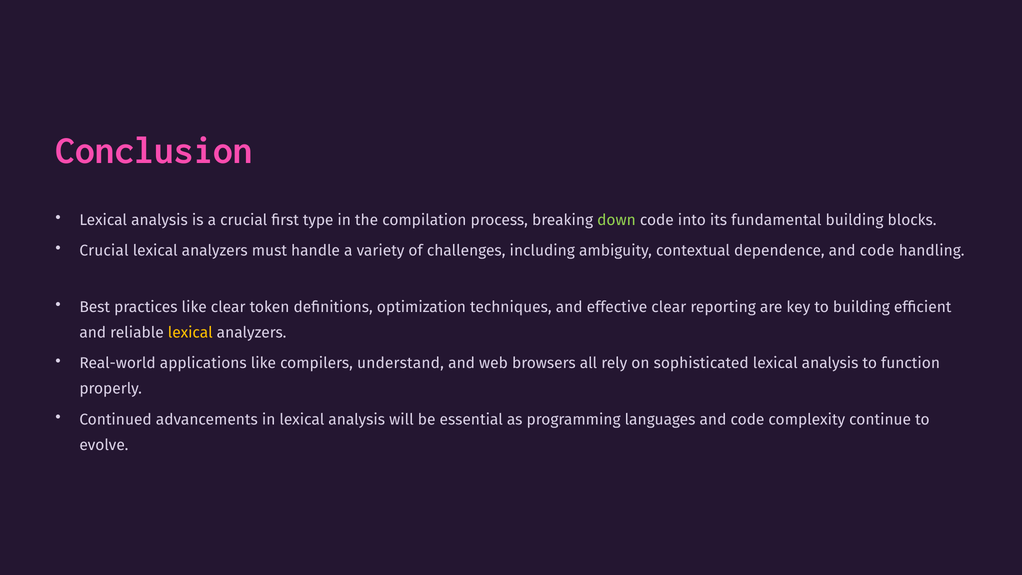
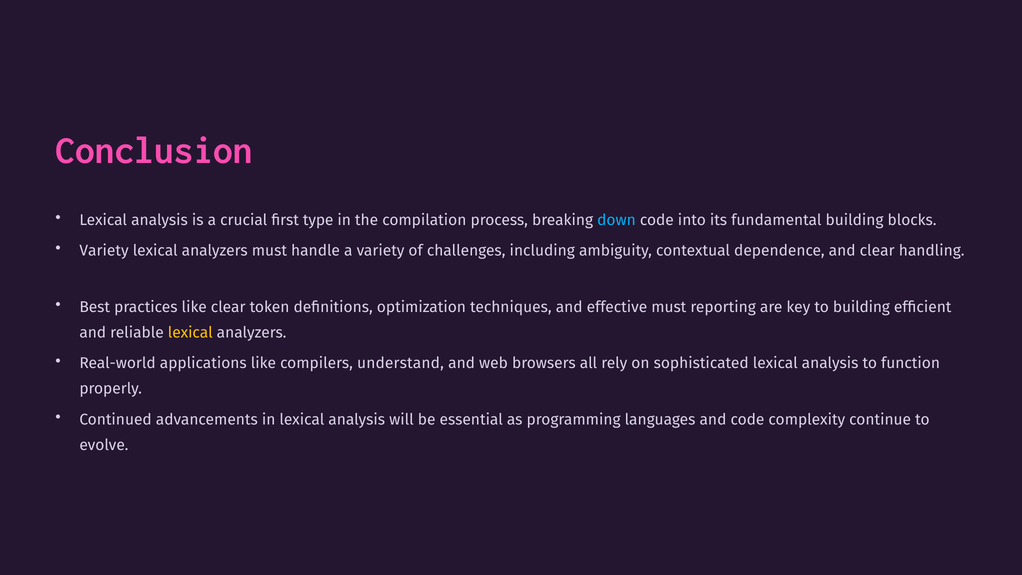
down colour: light green -> light blue
Crucial at (104, 251): Crucial -> Variety
dependence and code: code -> clear
effective clear: clear -> must
